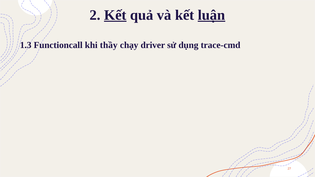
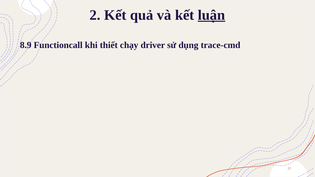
Kết at (115, 15) underline: present -> none
1.3: 1.3 -> 8.9
thầy: thầy -> thiết
